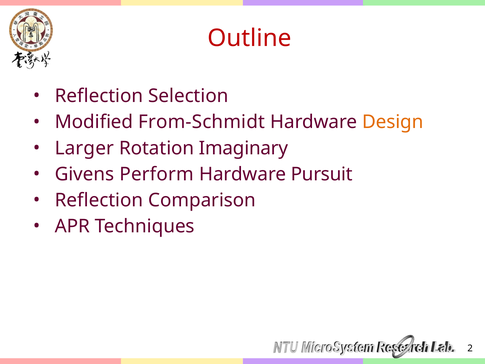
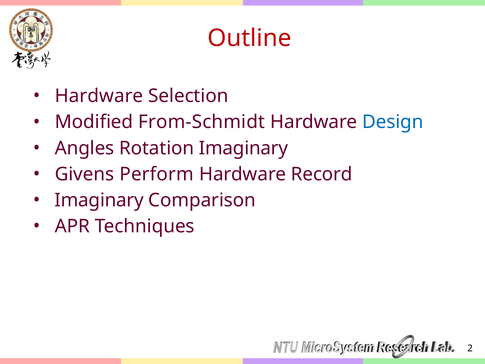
Reflection at (99, 96): Reflection -> Hardware
Design colour: orange -> blue
Larger: Larger -> Angles
Pursuit: Pursuit -> Record
Reflection at (99, 200): Reflection -> Imaginary
